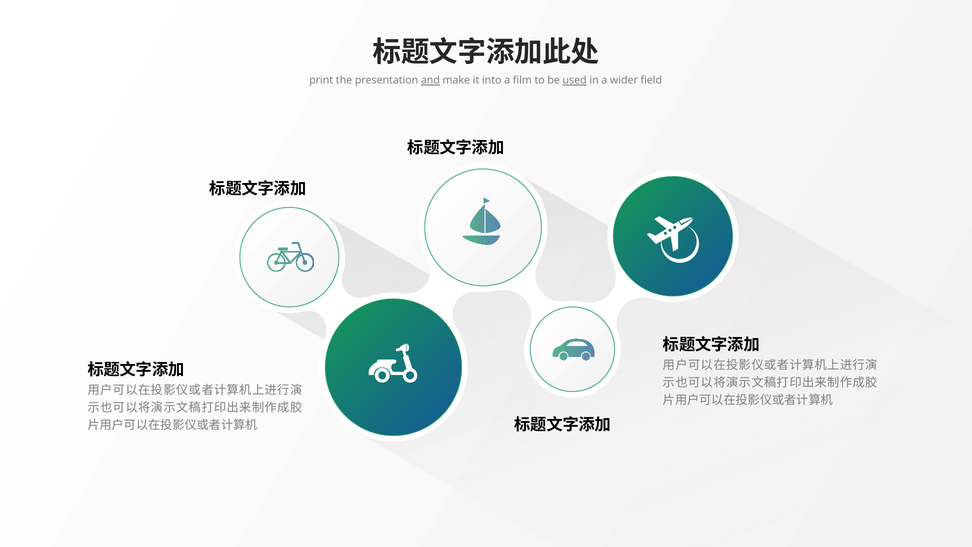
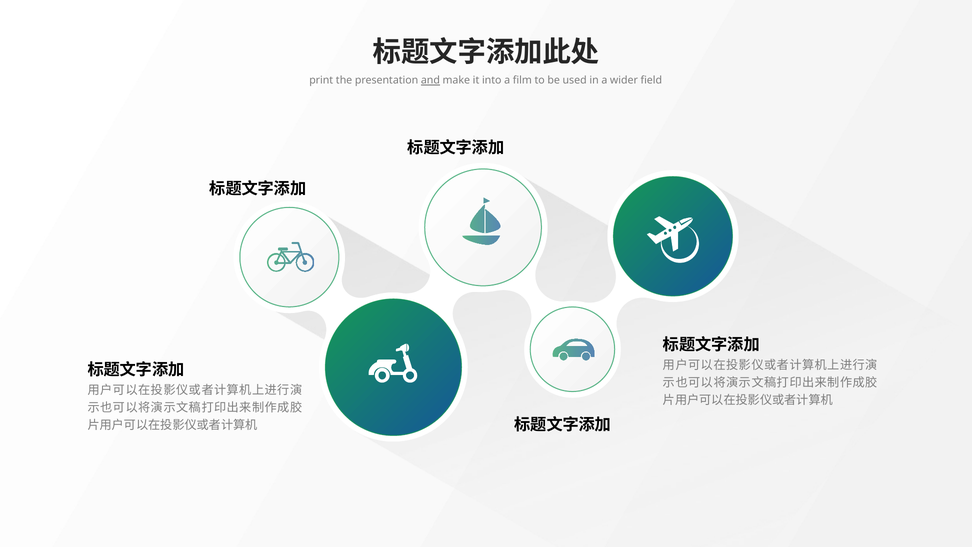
used underline: present -> none
